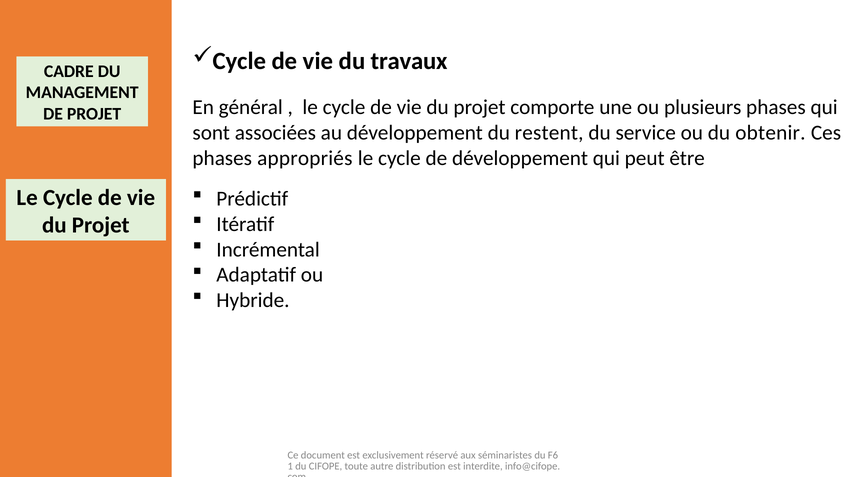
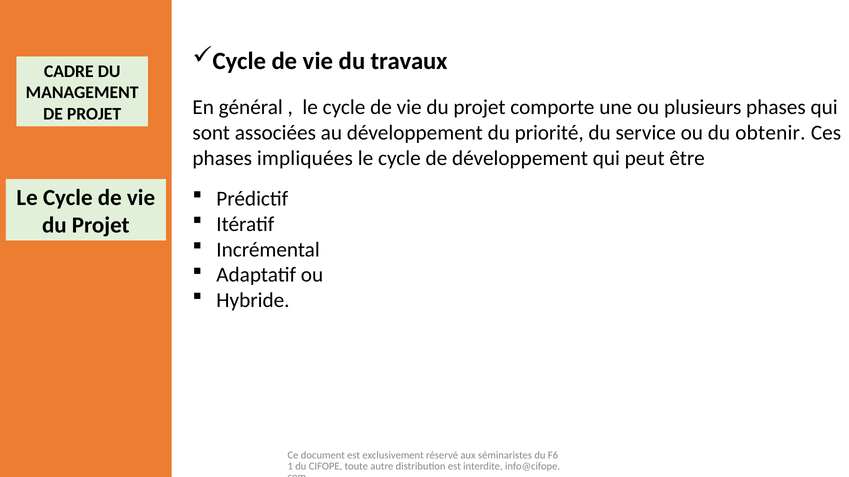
restent: restent -> priorité
appropriés: appropriés -> impliquées
